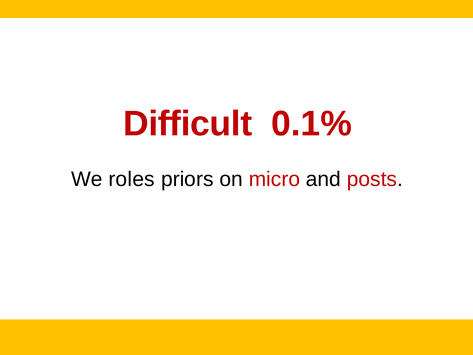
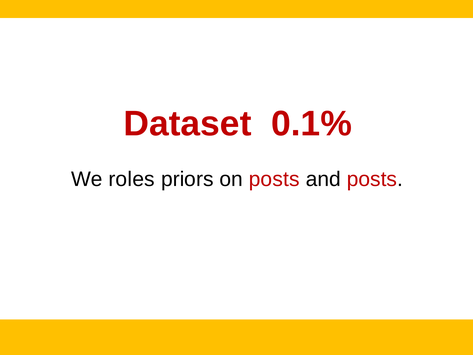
Difficult: Difficult -> Dataset
on micro: micro -> posts
